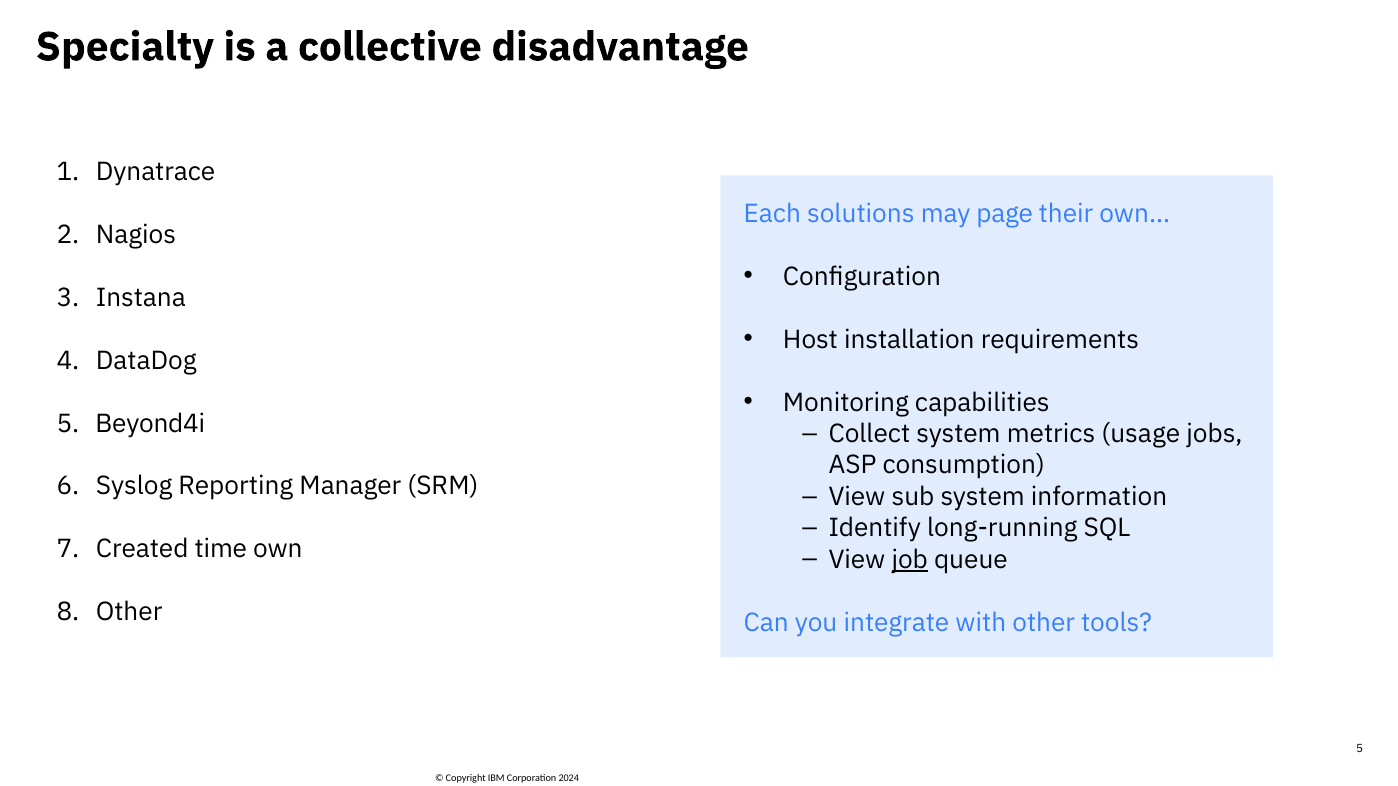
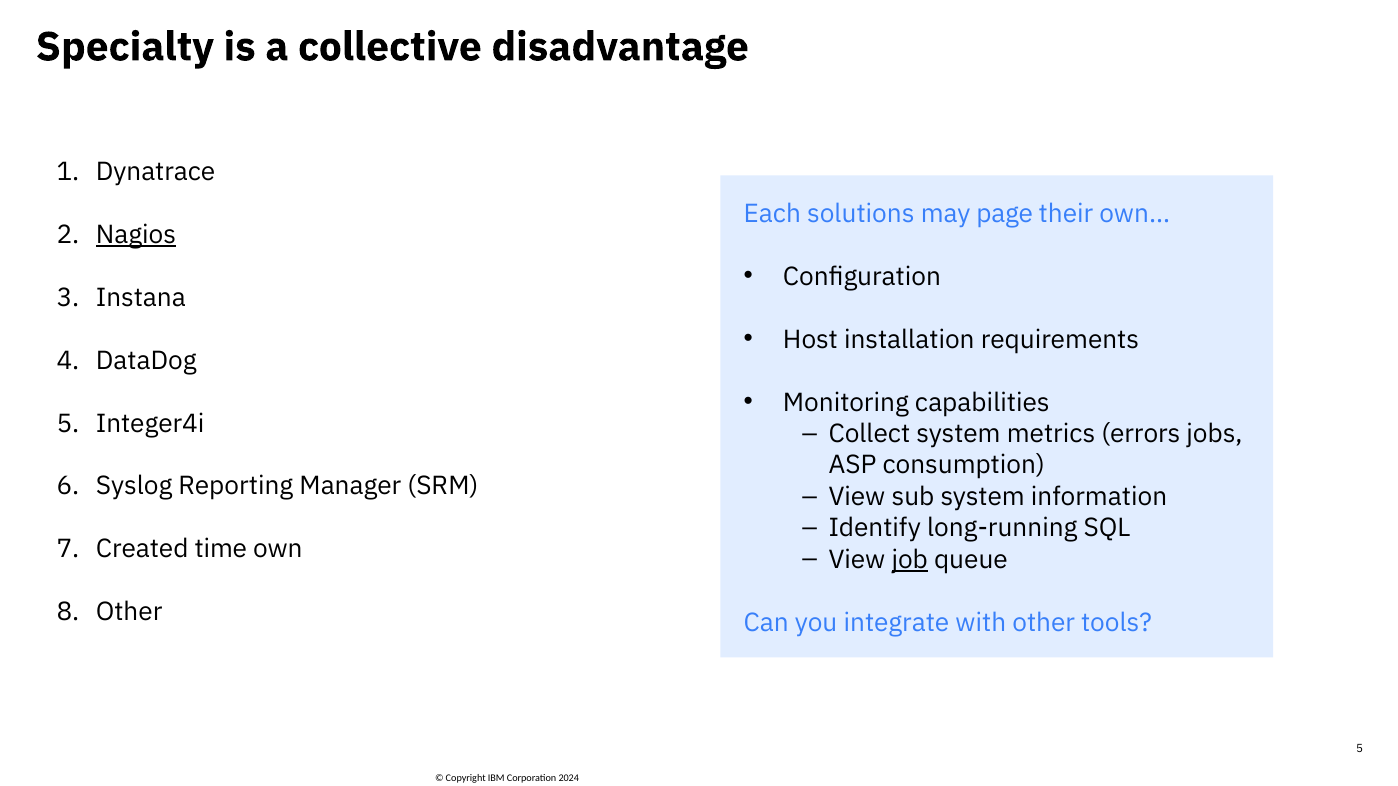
Nagios underline: none -> present
Beyond4i: Beyond4i -> Integer4i
usage: usage -> errors
